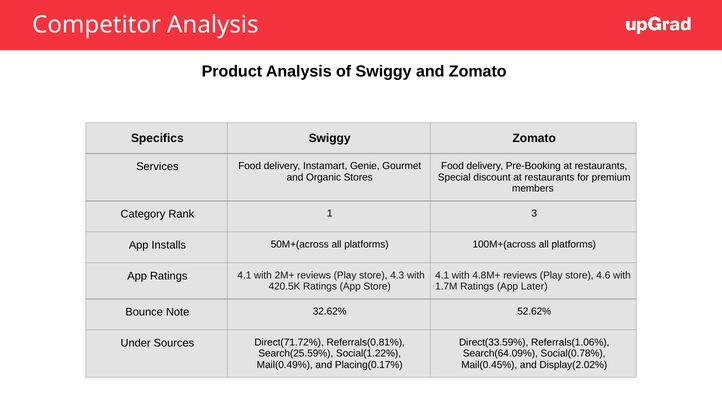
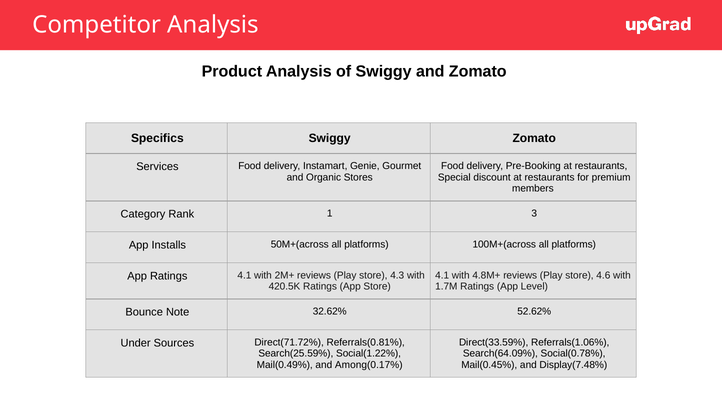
Later: Later -> Level
Placing(0.17%: Placing(0.17% -> Among(0.17%
Display(2.02%: Display(2.02% -> Display(7.48%
